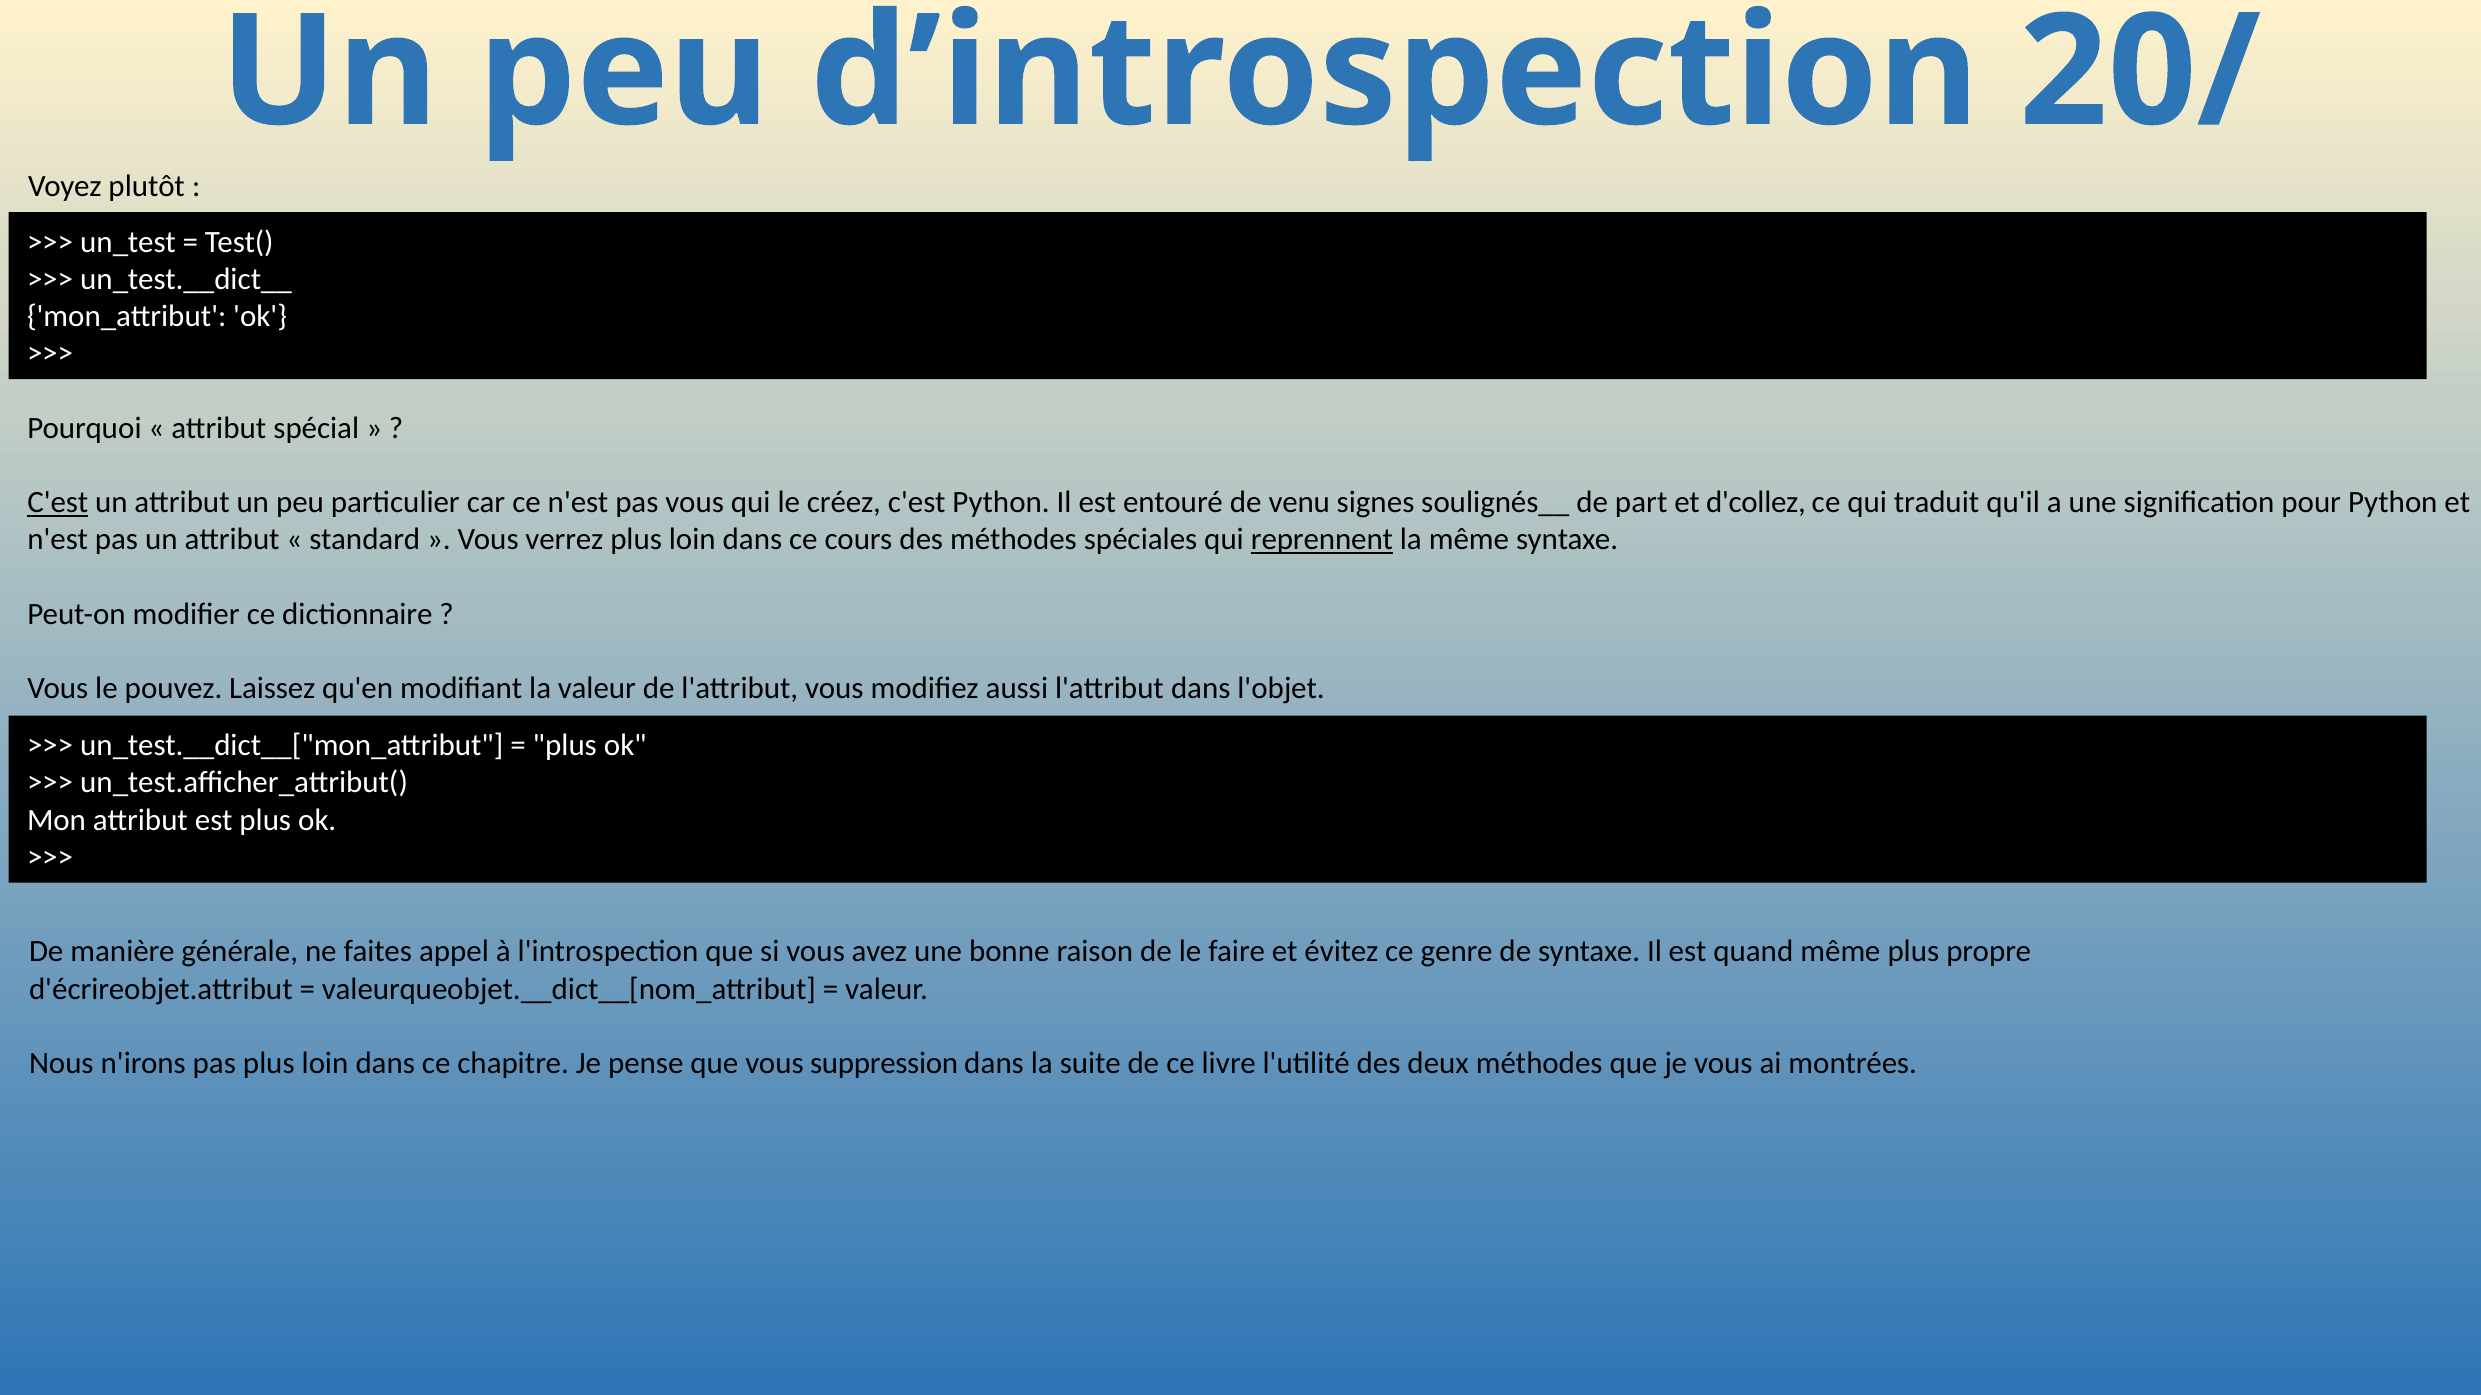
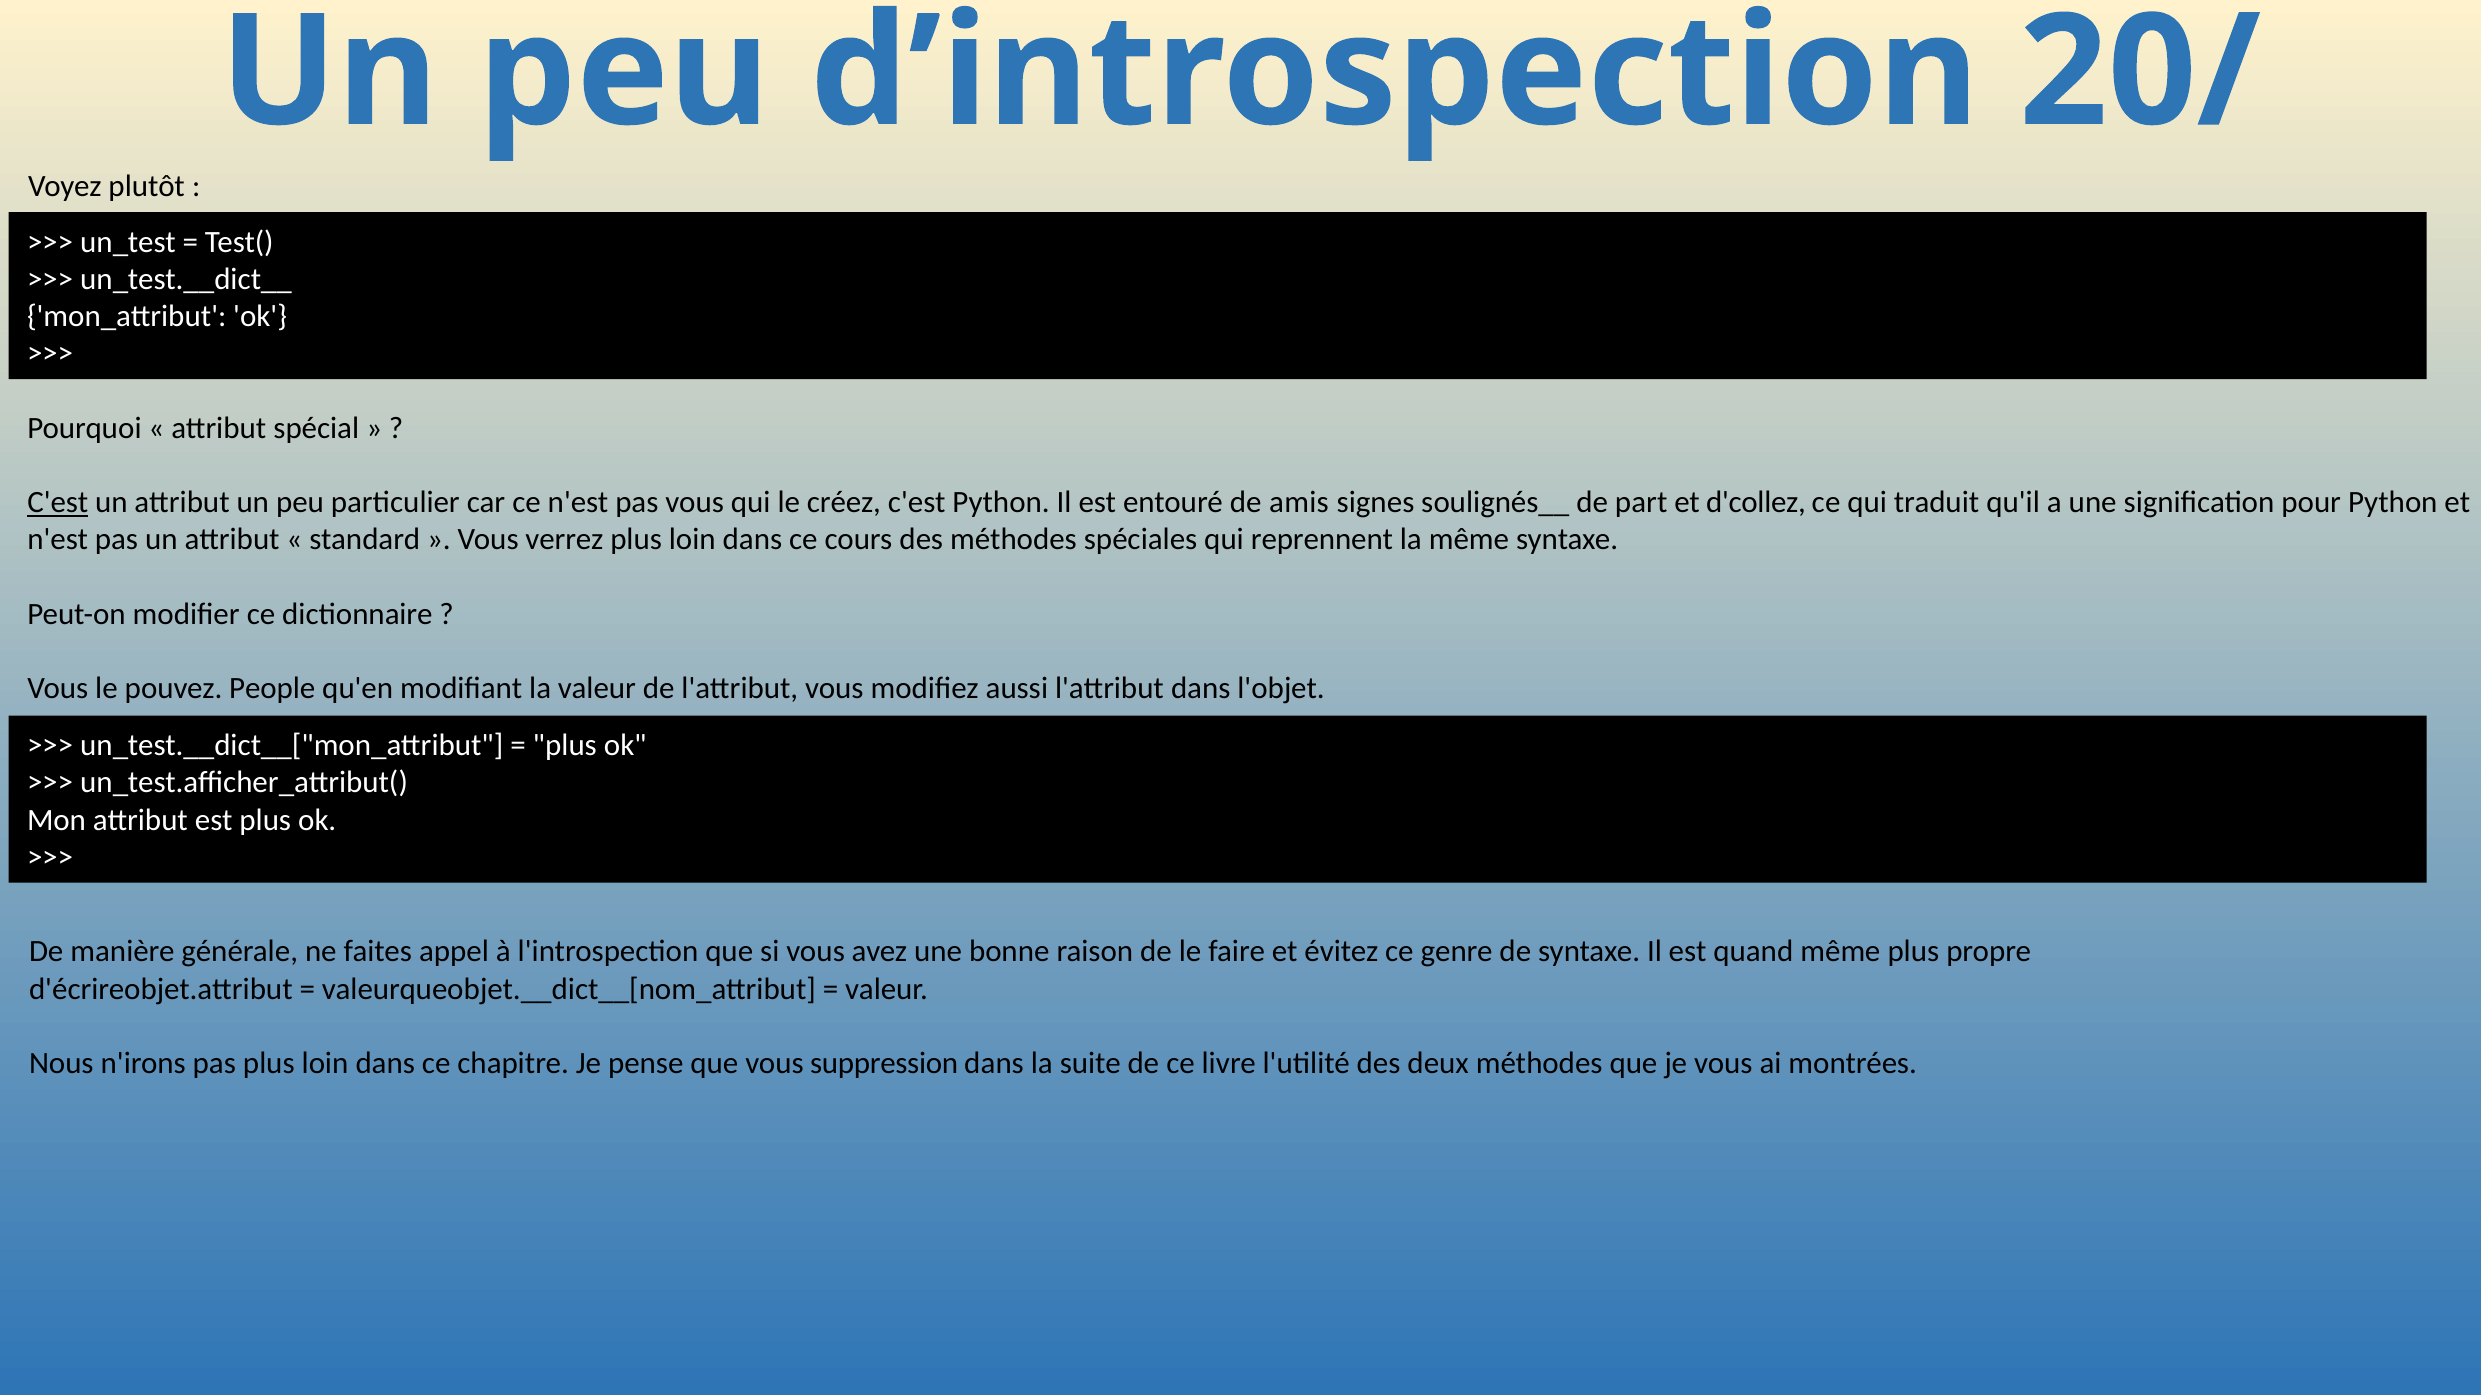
venu: venu -> amis
reprennent underline: present -> none
Laissez: Laissez -> People
